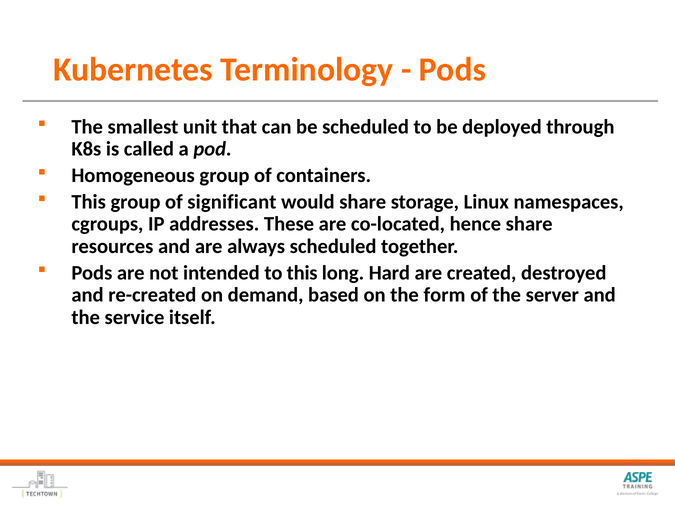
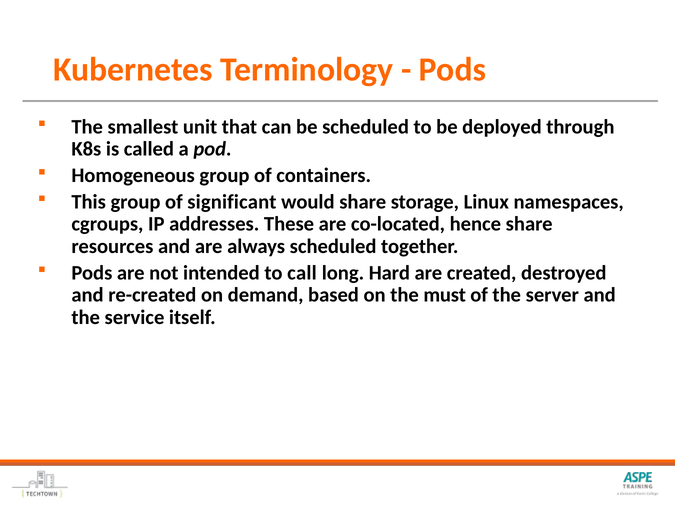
to this: this -> call
form: form -> must
